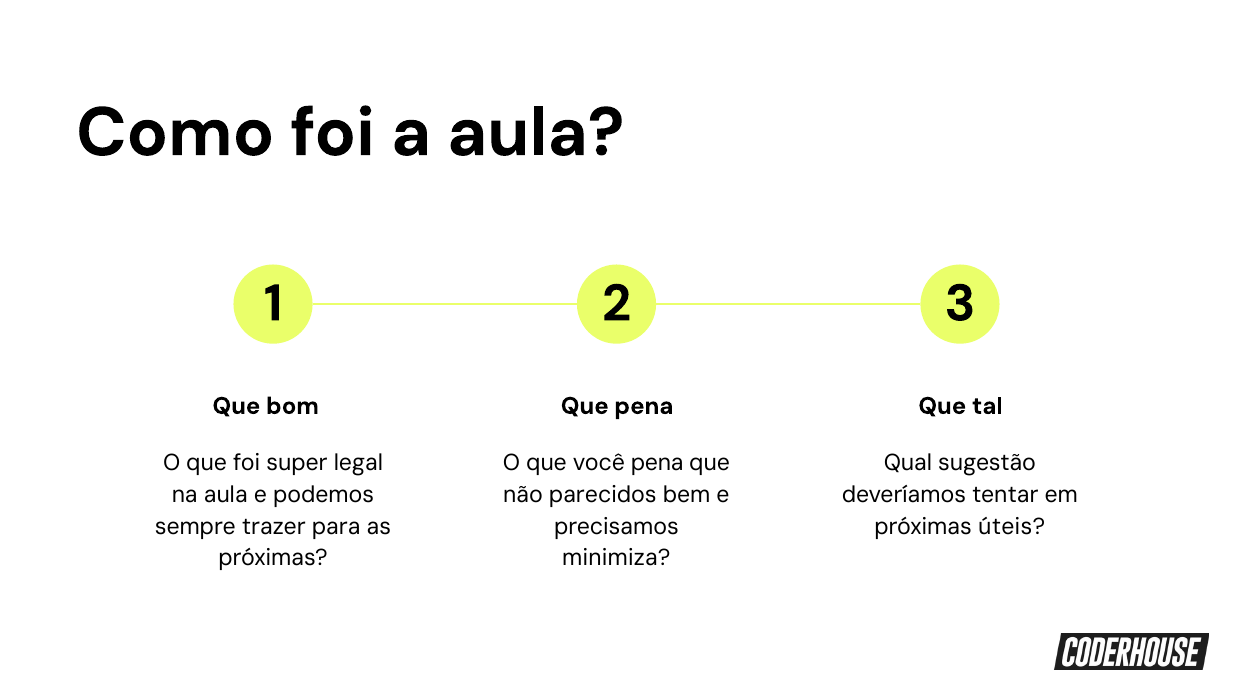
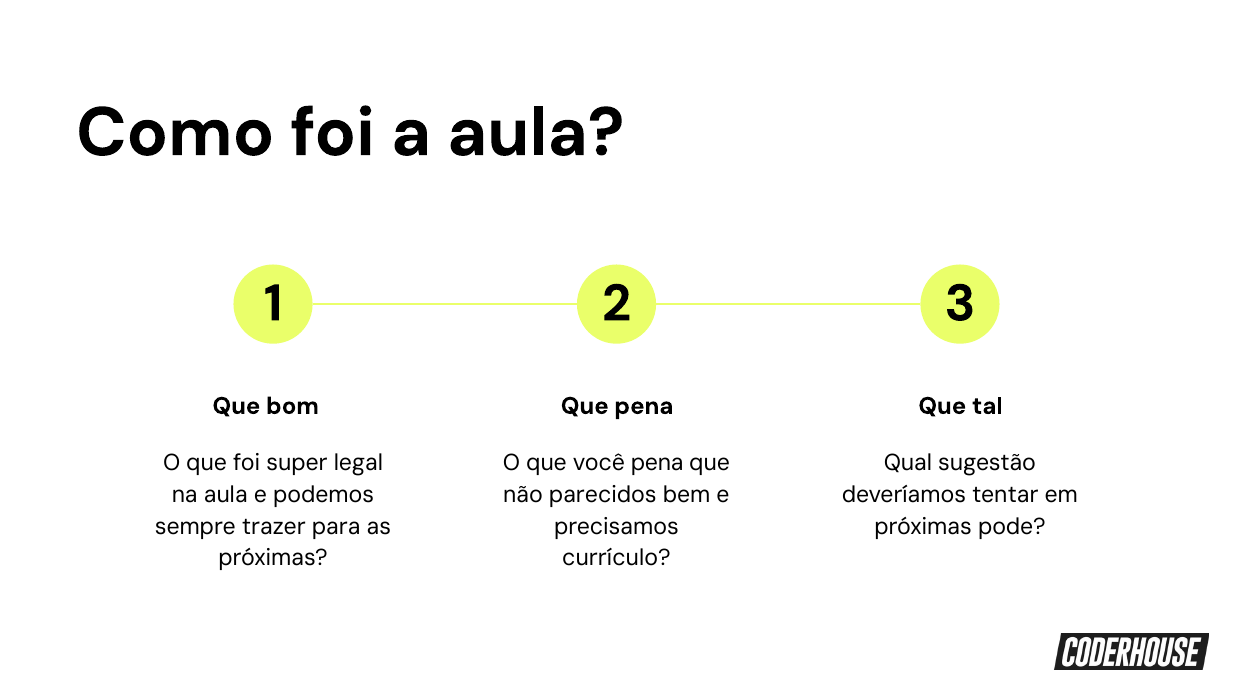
úteis: úteis -> pode
minimiza: minimiza -> currículo
